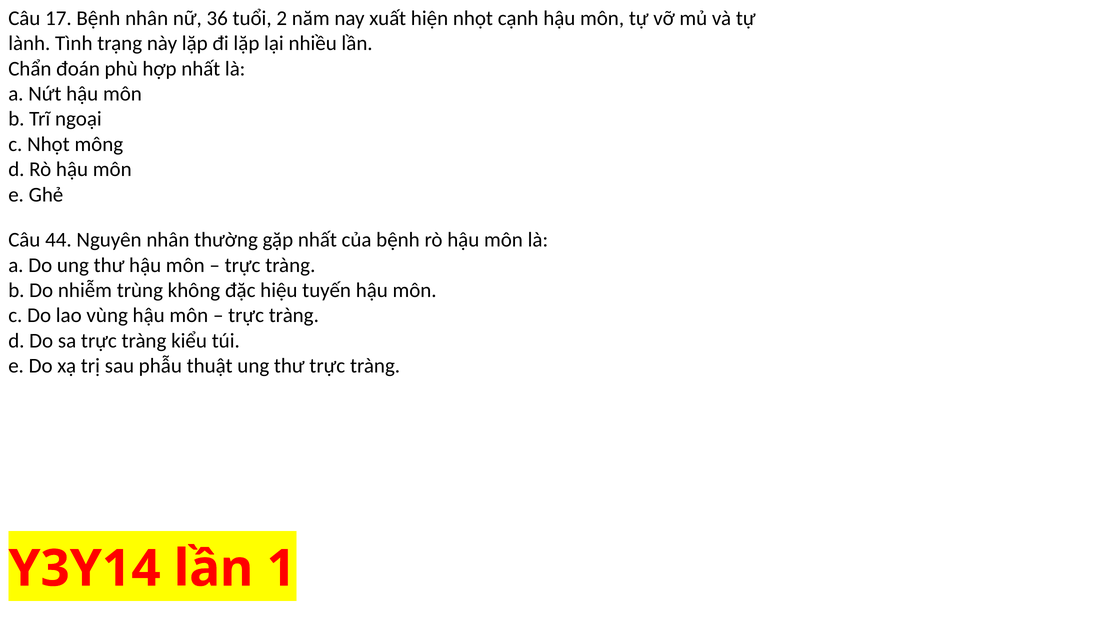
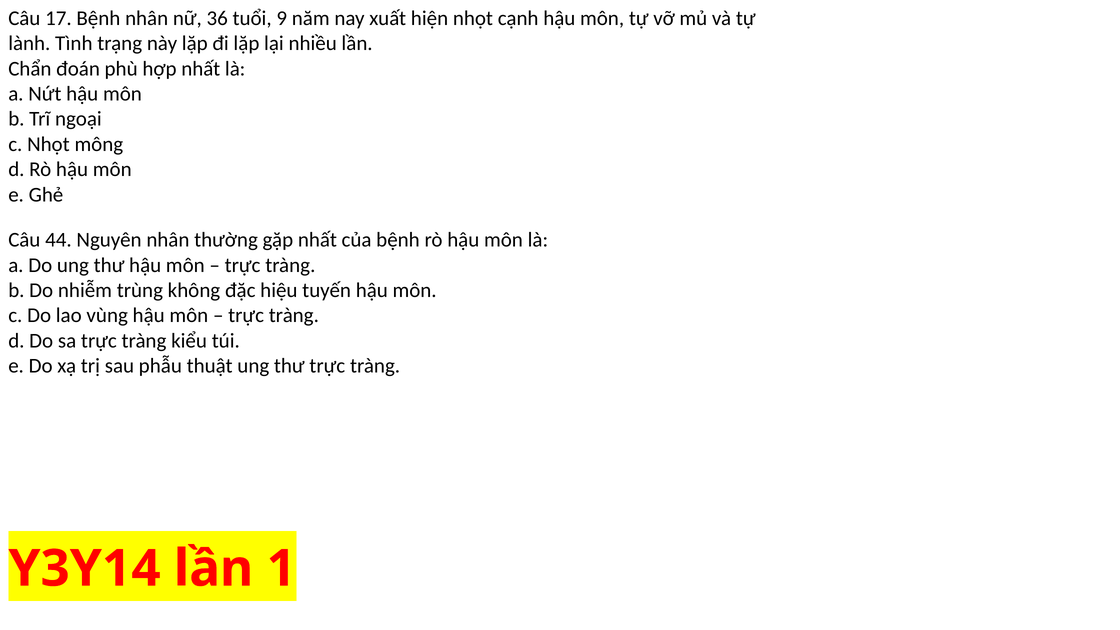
2: 2 -> 9
